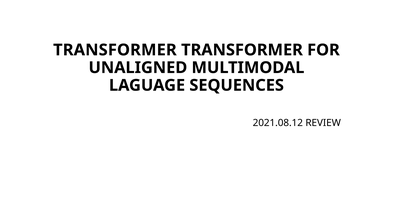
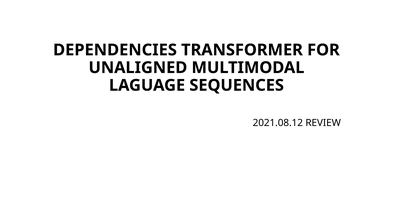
TRANSFORMER at (115, 50): TRANSFORMER -> DEPENDENCIES
